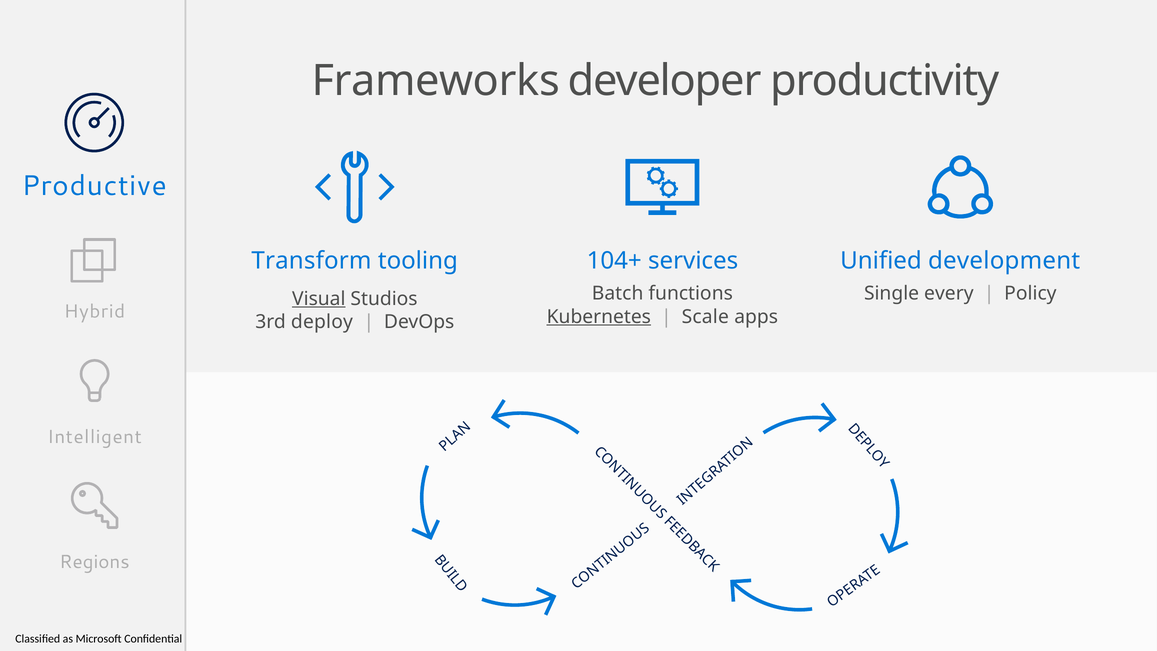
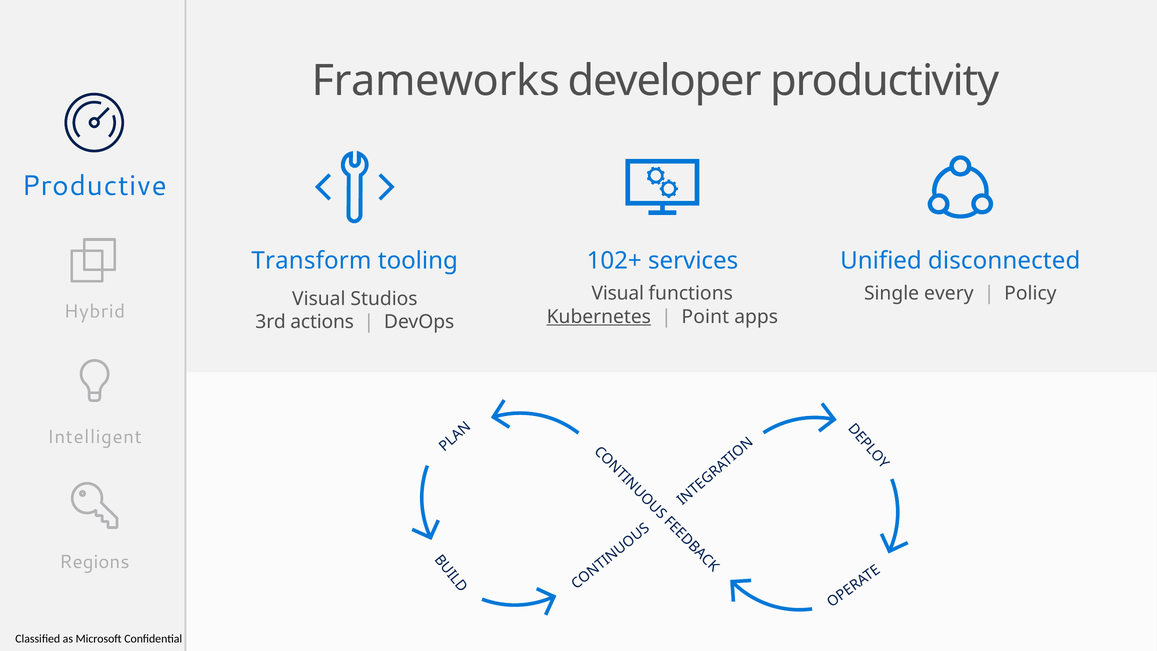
104+: 104+ -> 102+
development: development -> disconnected
Batch at (618, 293): Batch -> Visual
Visual at (319, 299) underline: present -> none
Scale: Scale -> Point
deploy: deploy -> actions
